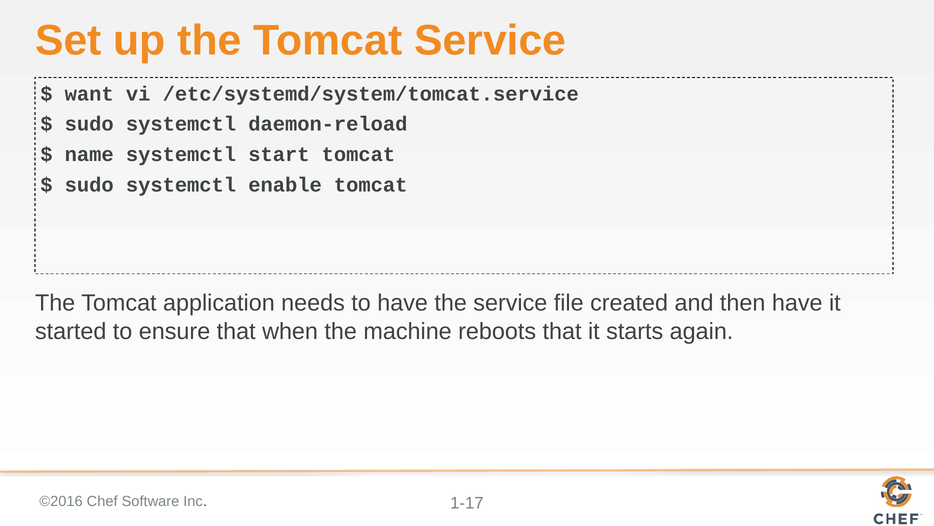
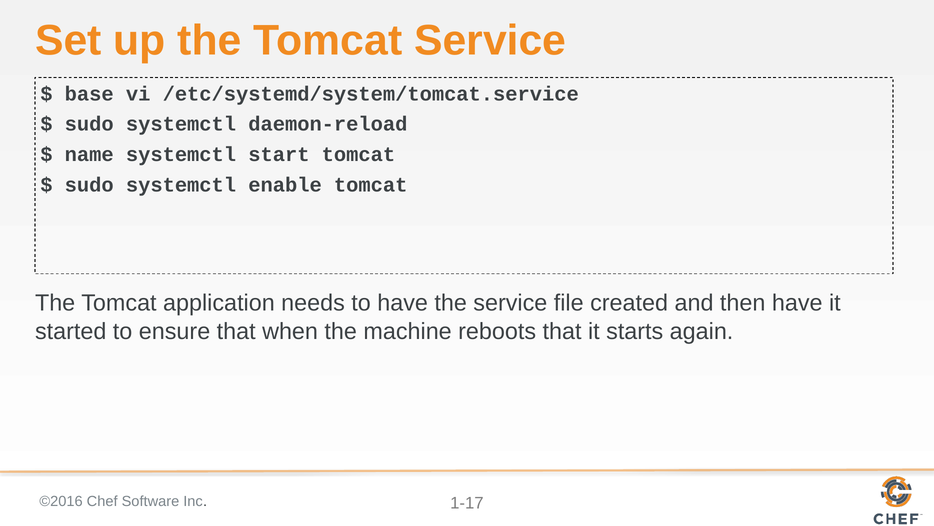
want: want -> base
